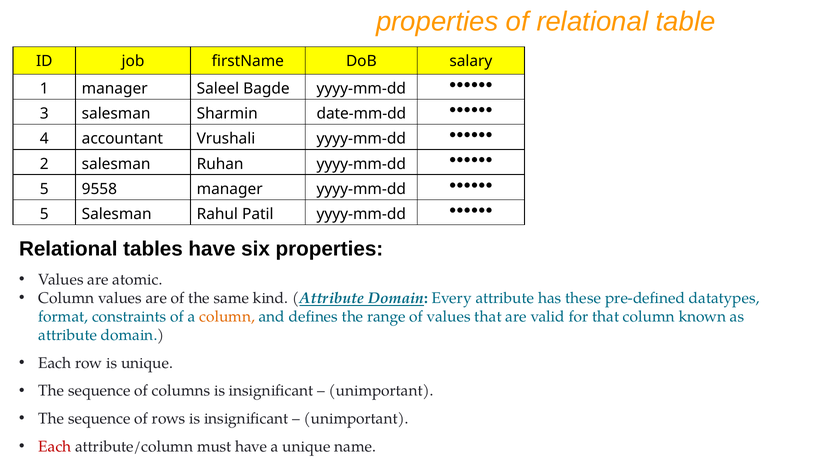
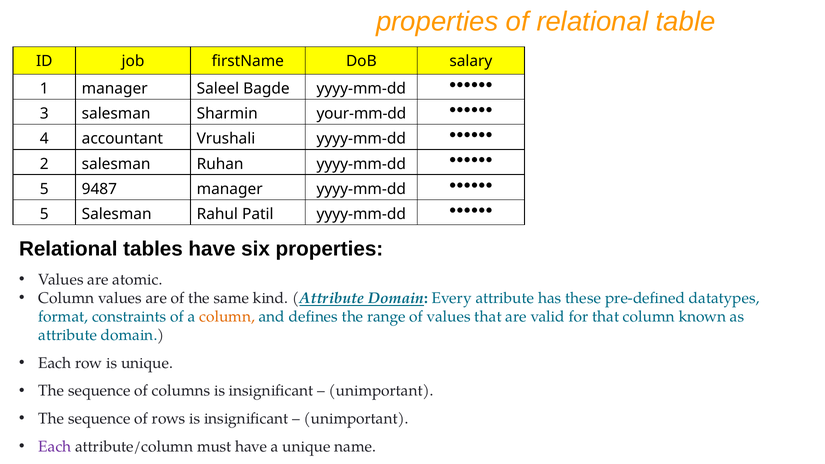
date-mm-dd: date-mm-dd -> your-mm-dd
9558: 9558 -> 9487
Each at (55, 447) colour: red -> purple
